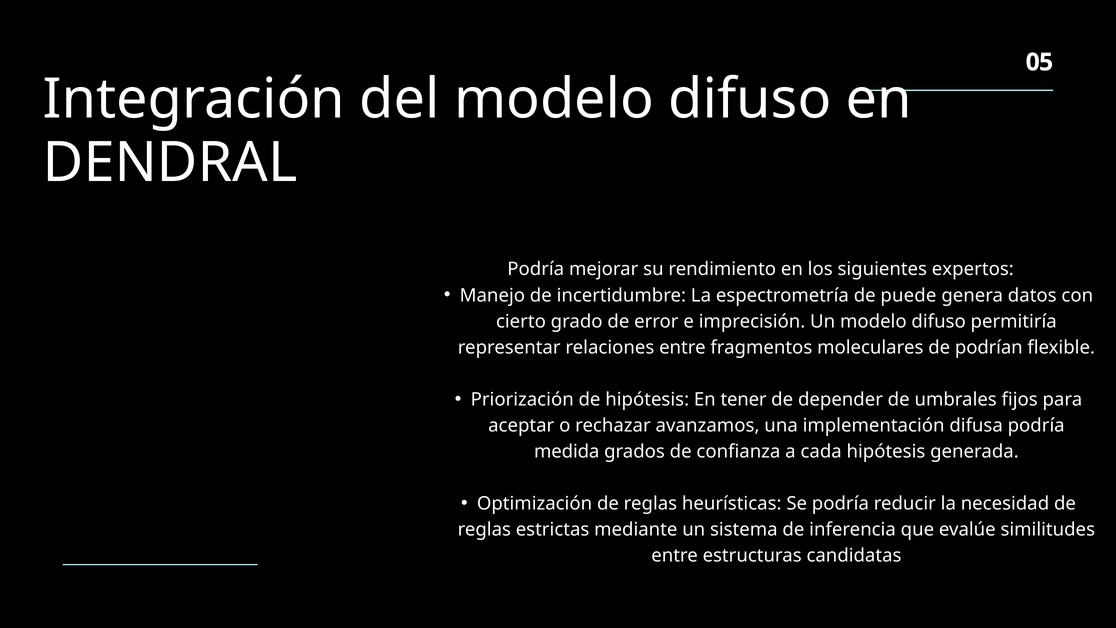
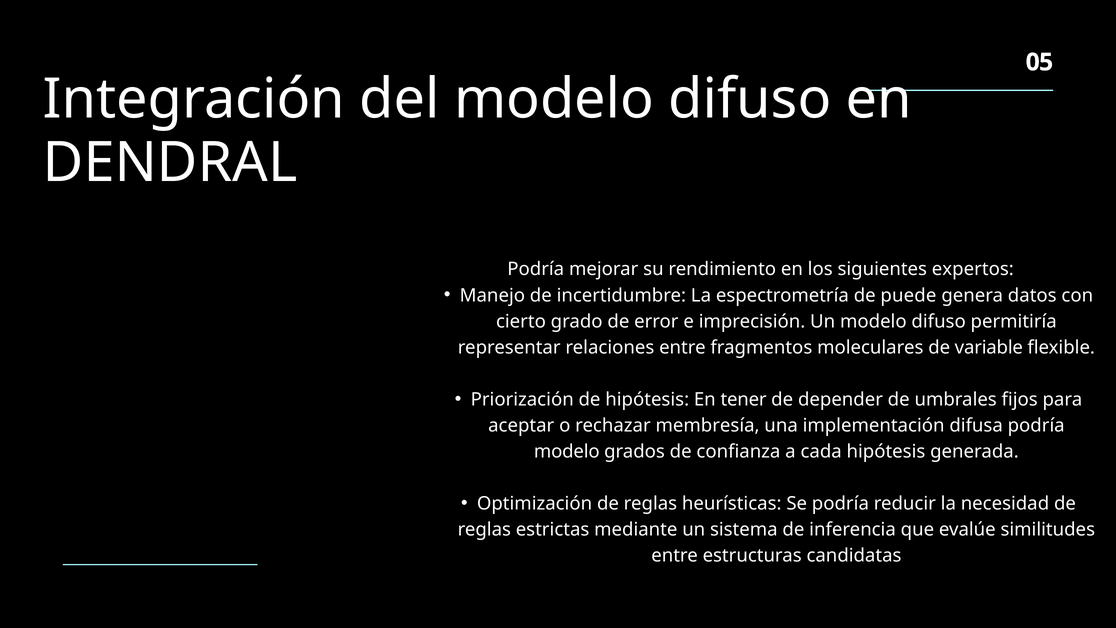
podrían: podrían -> variable
avanzamos: avanzamos -> membresía
medida at (567, 451): medida -> modelo
